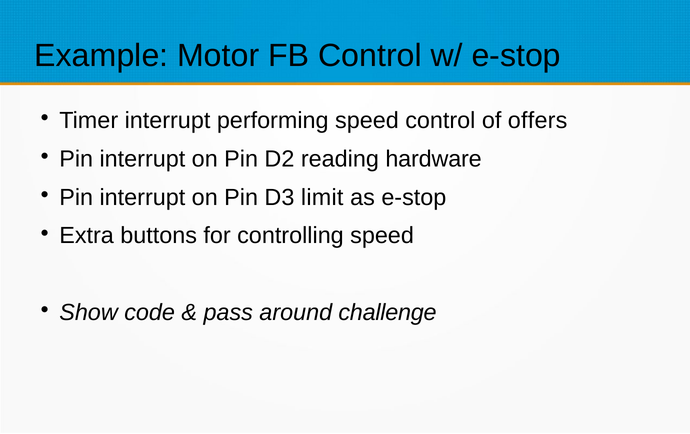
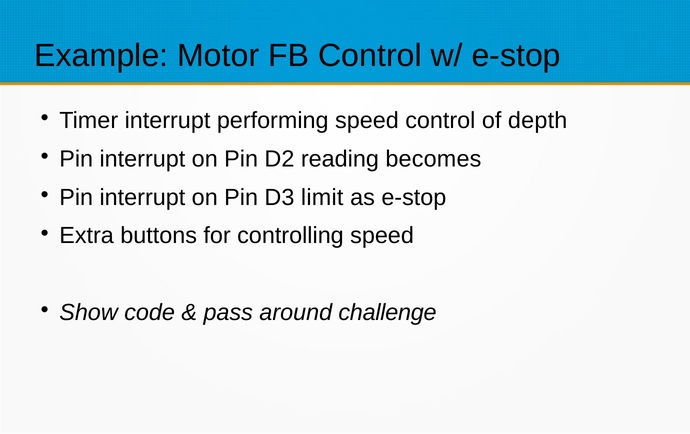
offers: offers -> depth
hardware: hardware -> becomes
